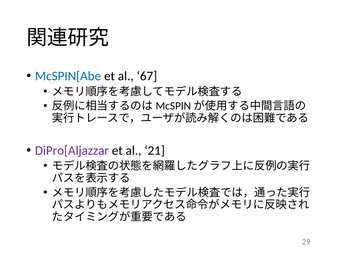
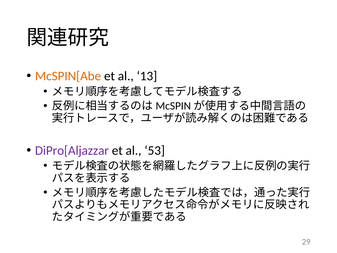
McSPIN[Abe colour: blue -> orange
67: 67 -> 13
21: 21 -> 53
